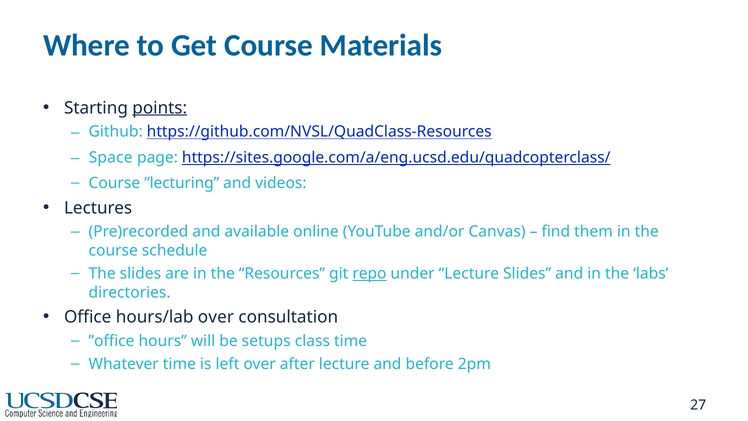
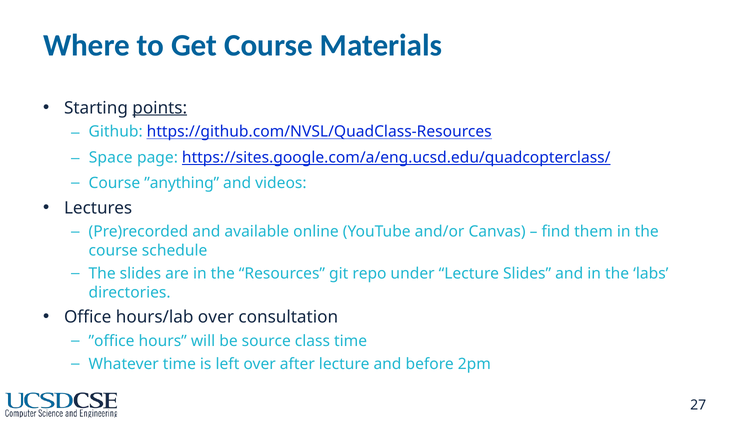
”lecturing: ”lecturing -> ”anything
repo underline: present -> none
setups: setups -> source
